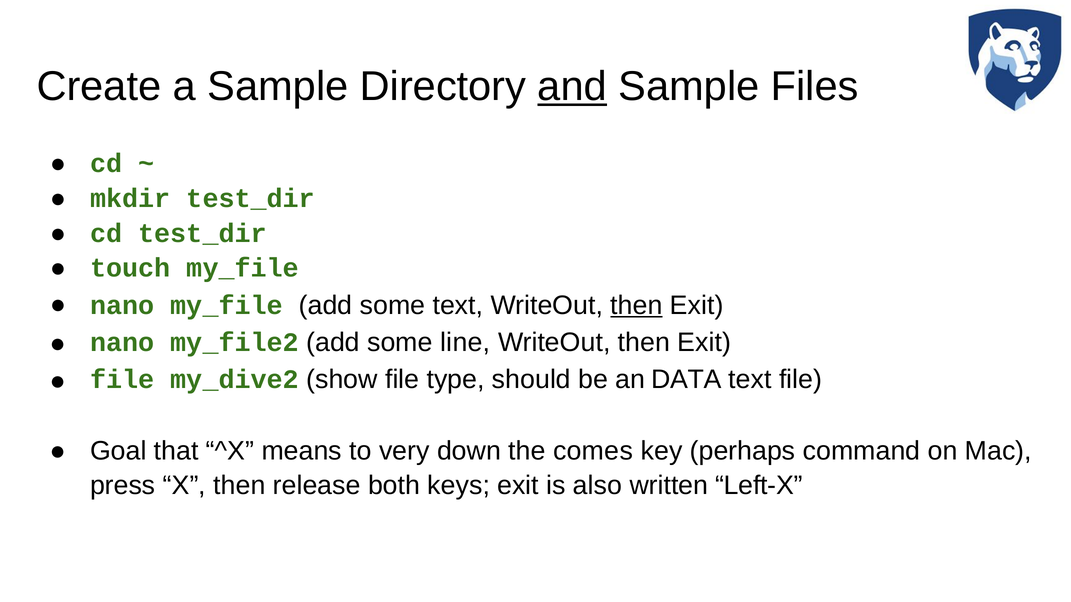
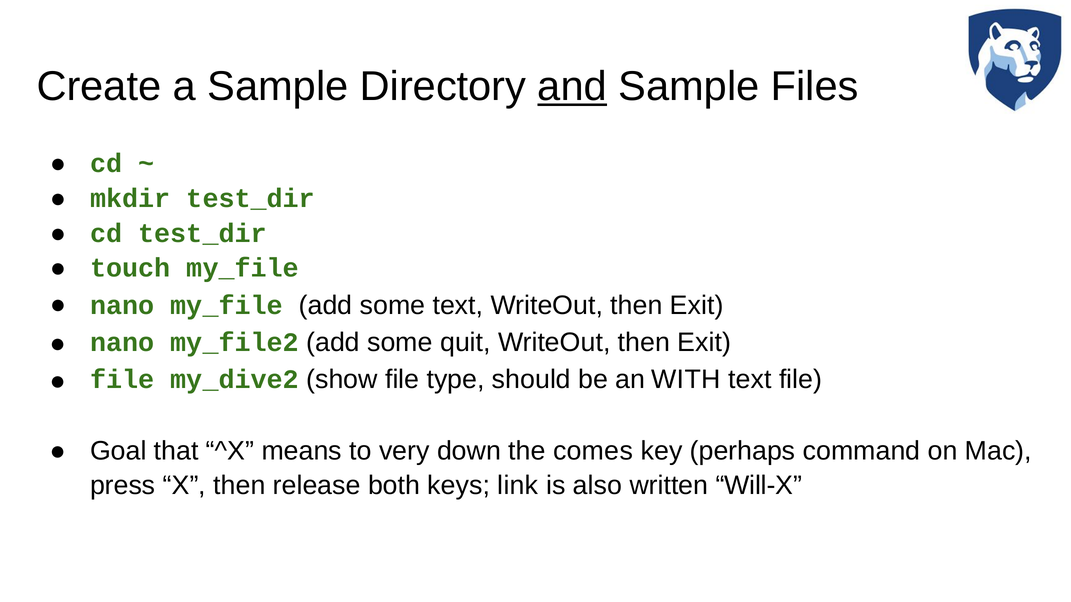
then at (636, 305) underline: present -> none
line: line -> quit
DATA: DATA -> WITH
keys exit: exit -> link
Left-X: Left-X -> Will-X
